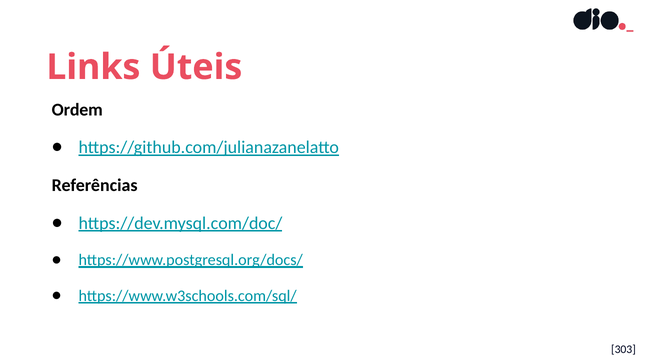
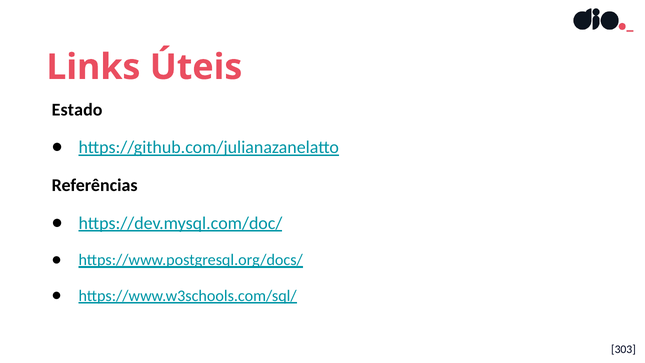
Ordem: Ordem -> Estado
